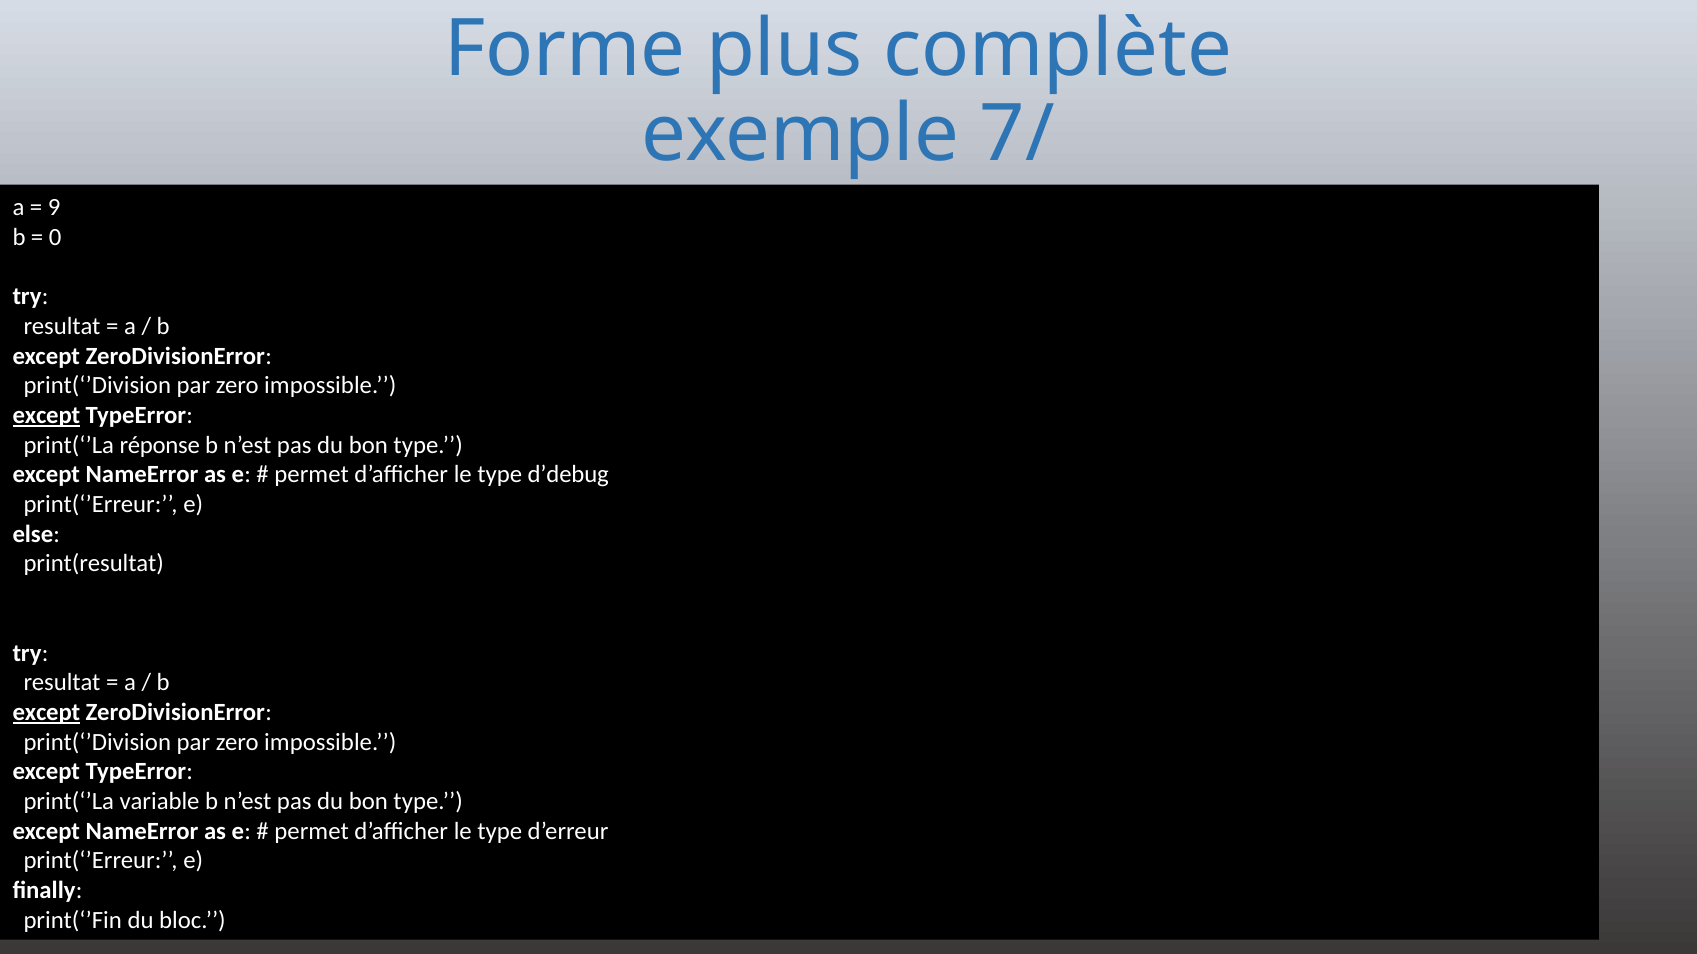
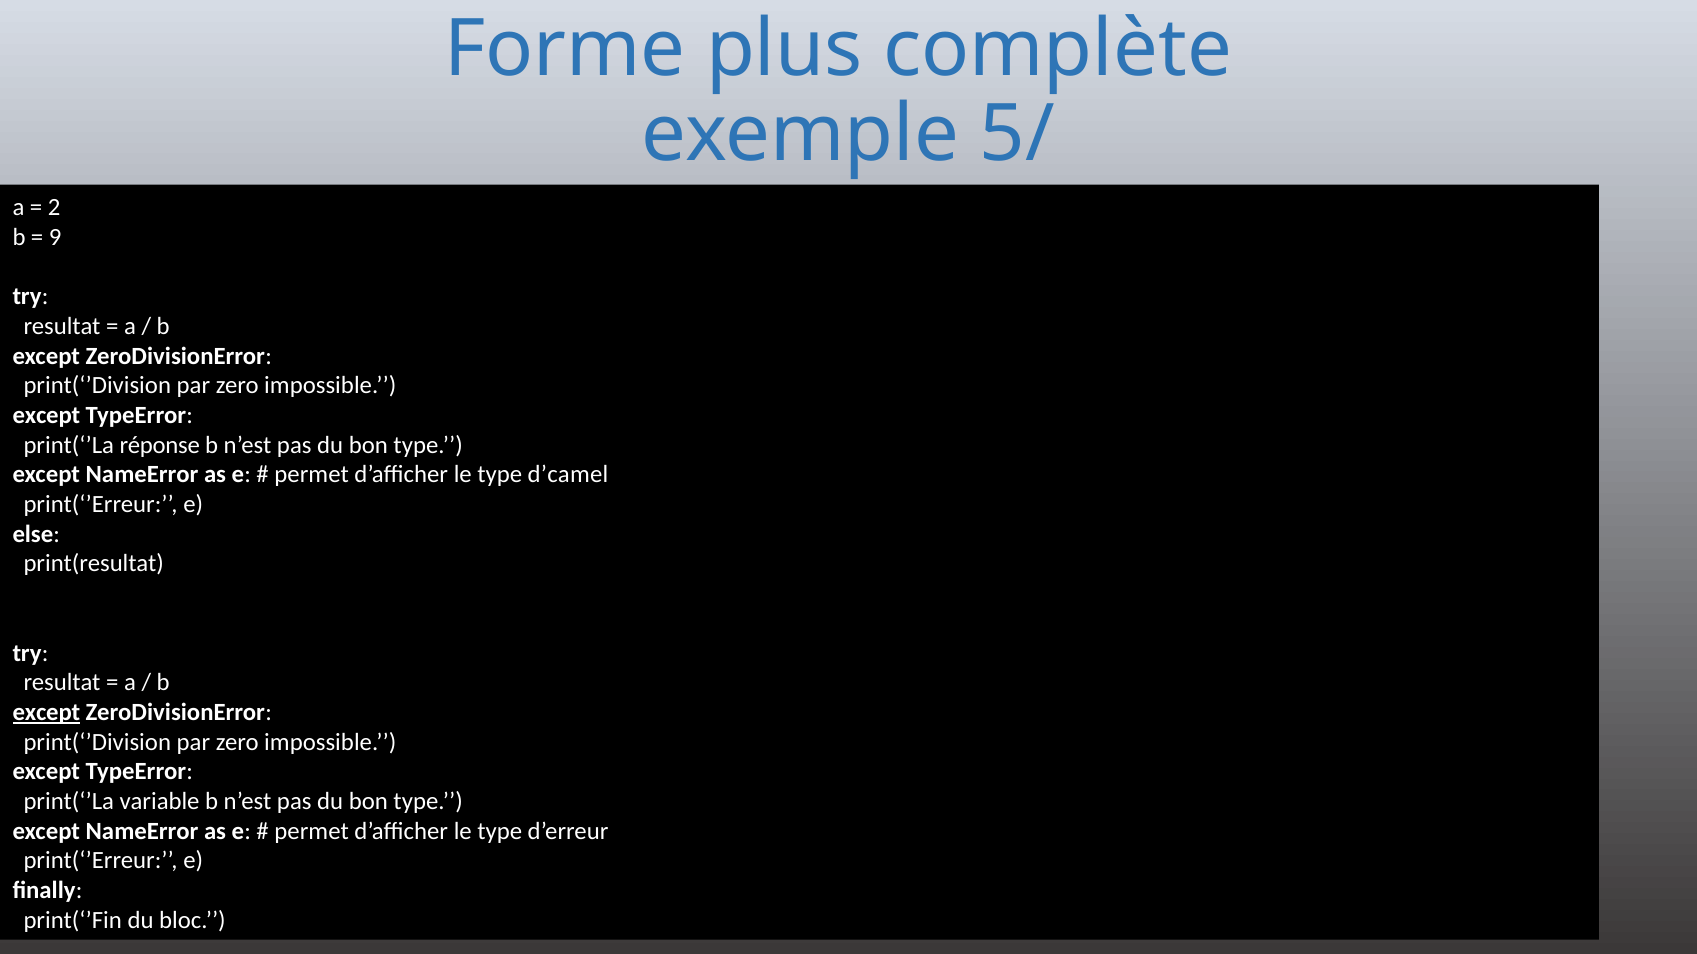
7/: 7/ -> 5/
9: 9 -> 2
0: 0 -> 9
except at (46, 416) underline: present -> none
d’debug: d’debug -> d’camel
